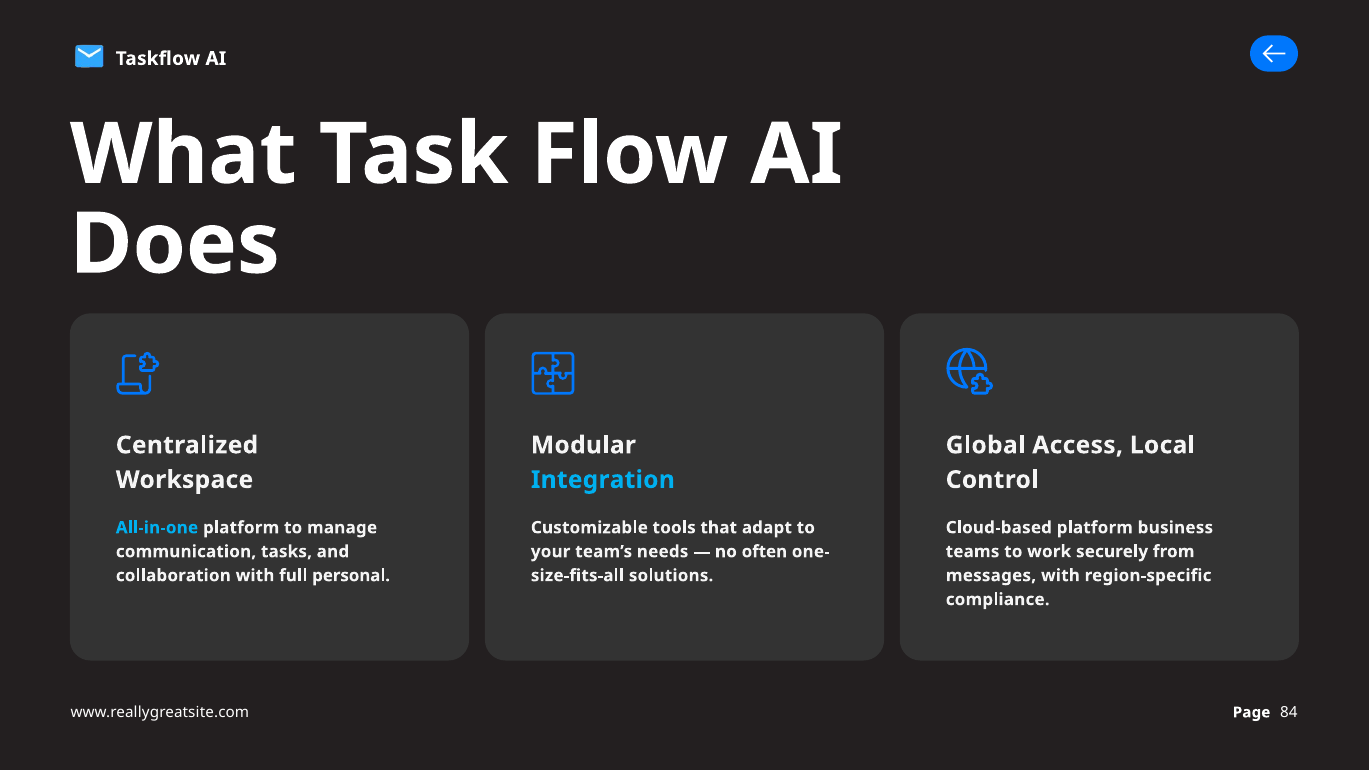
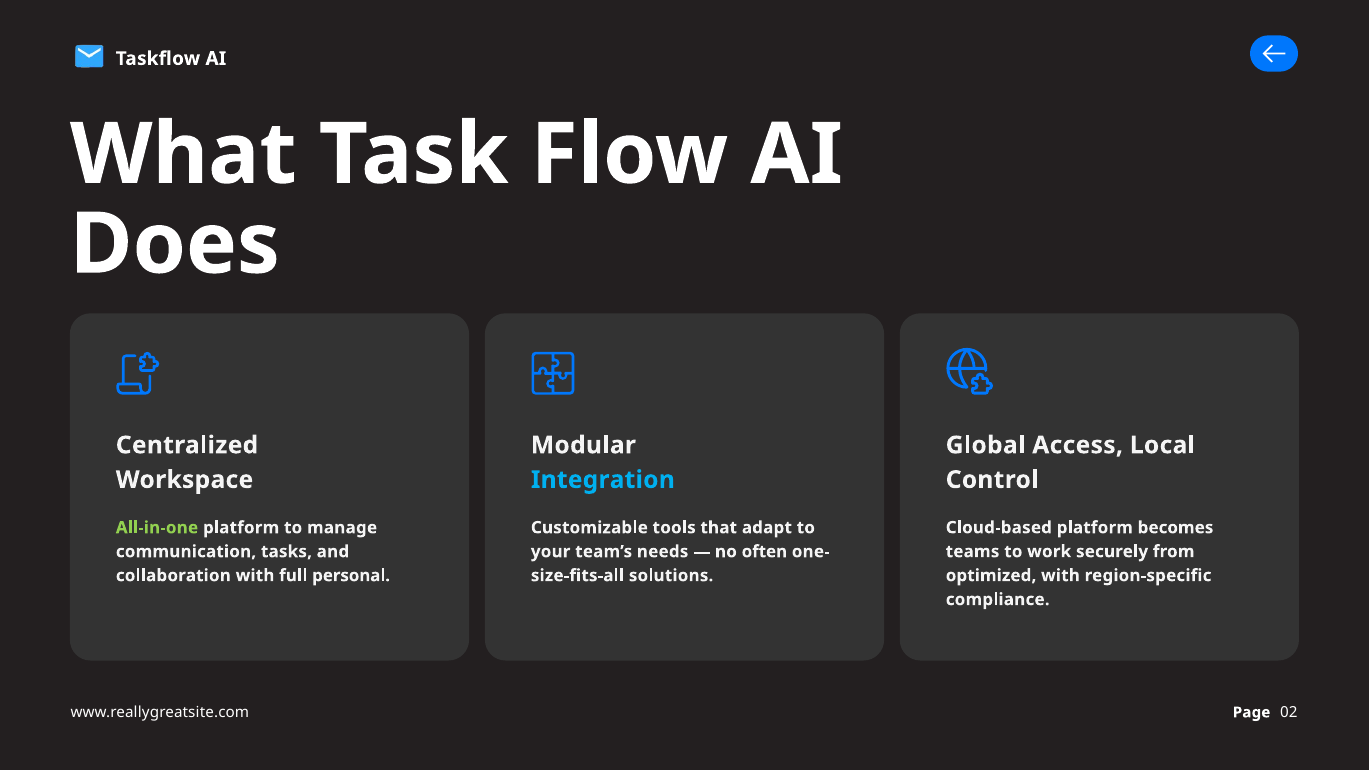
All-in-one colour: light blue -> light green
business: business -> becomes
messages: messages -> optimized
84: 84 -> 02
